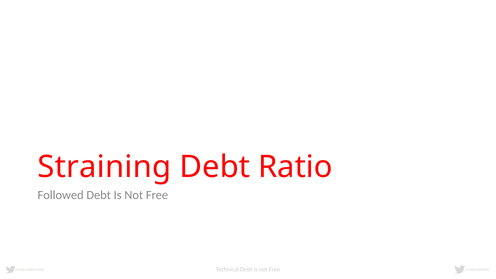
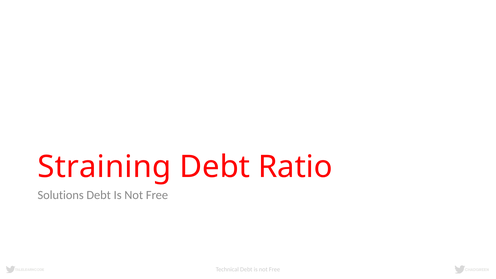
Followed: Followed -> Solutions
